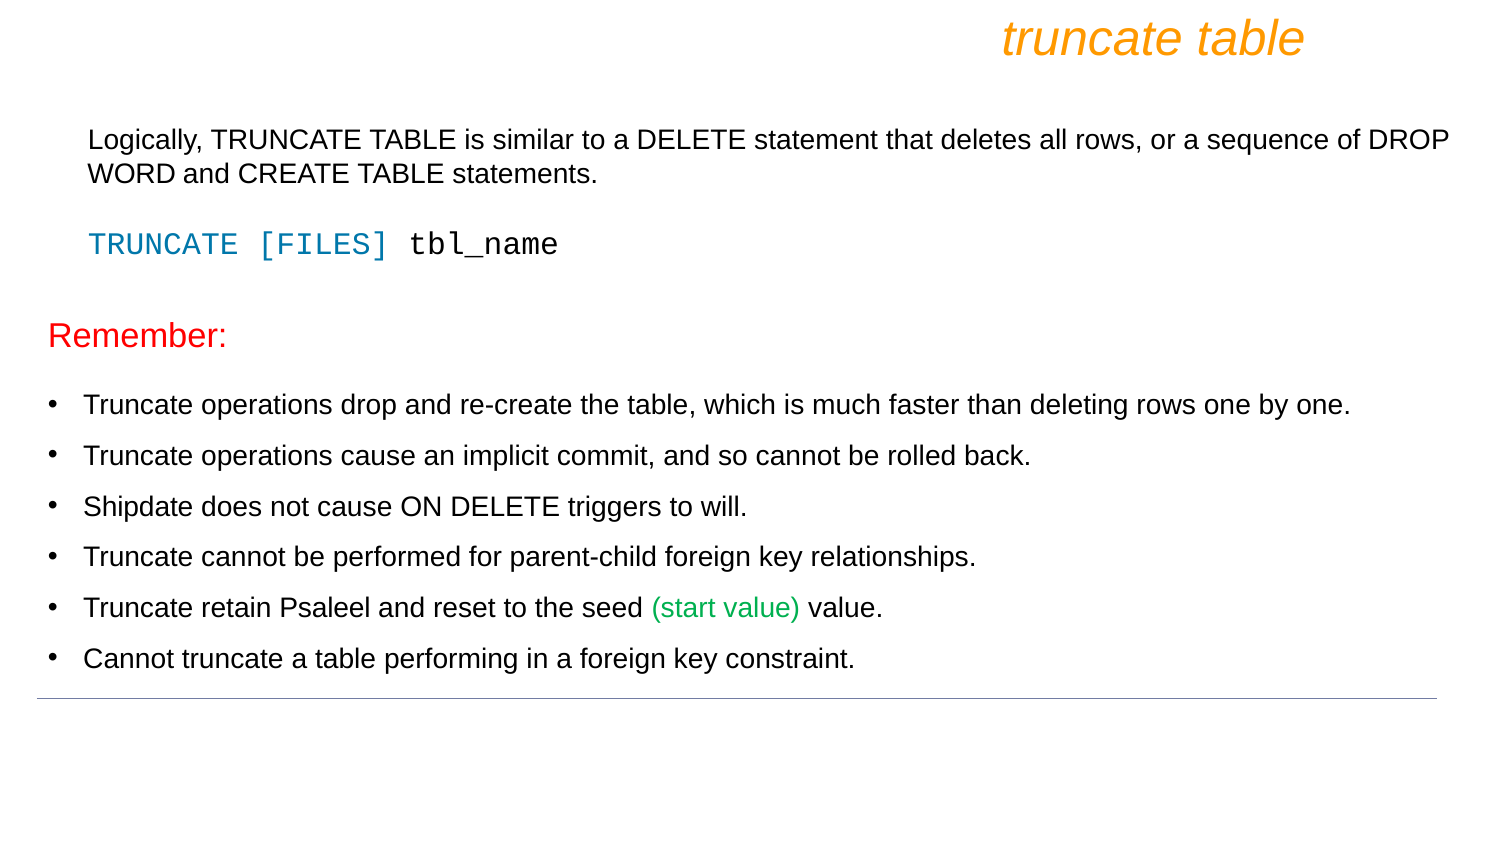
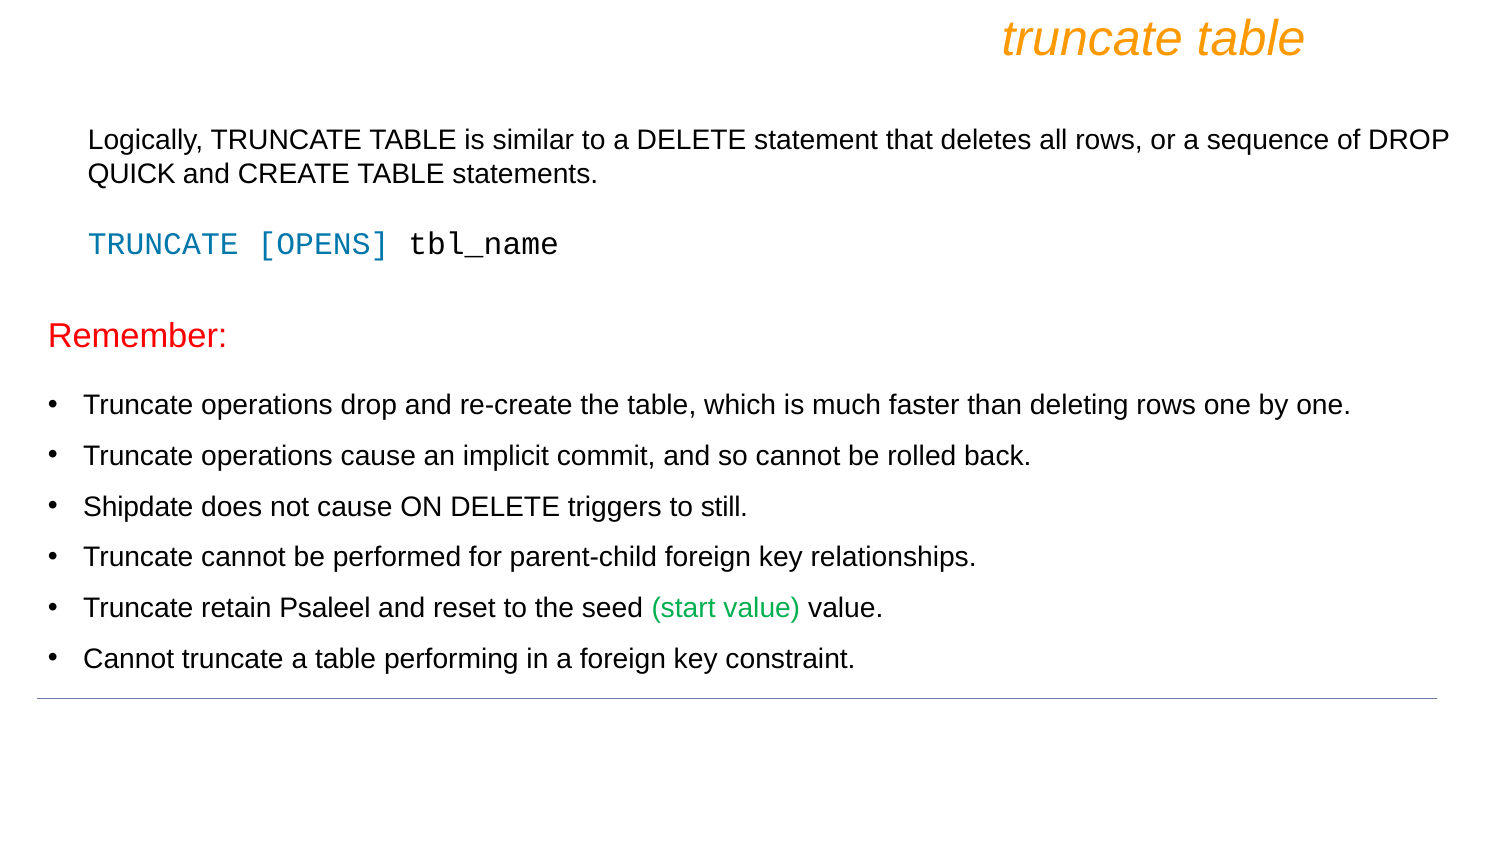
WORD: WORD -> QUICK
FILES: FILES -> OPENS
will: will -> still
